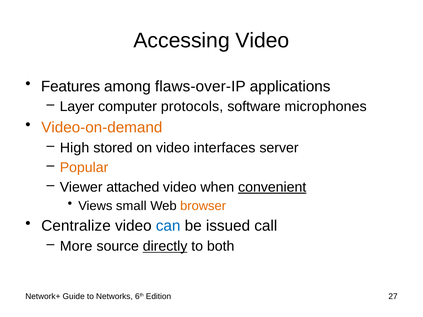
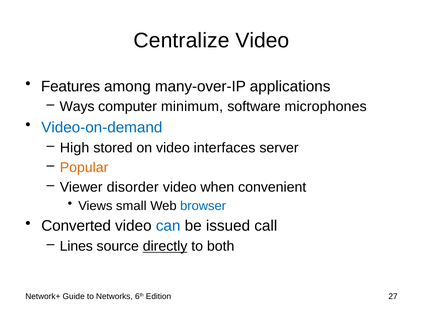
Accessing: Accessing -> Centralize
flaws-over-IP: flaws-over-IP -> many-over-IP
Layer: Layer -> Ways
protocols: protocols -> minimum
Video-on-demand colour: orange -> blue
attached: attached -> disorder
convenient underline: present -> none
browser colour: orange -> blue
Centralize: Centralize -> Converted
More: More -> Lines
